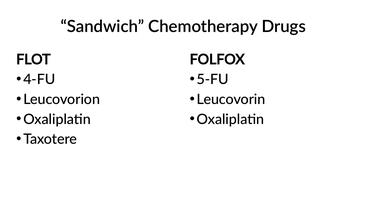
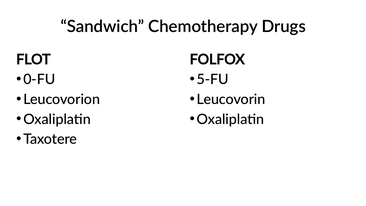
4-FU: 4-FU -> 0-FU
